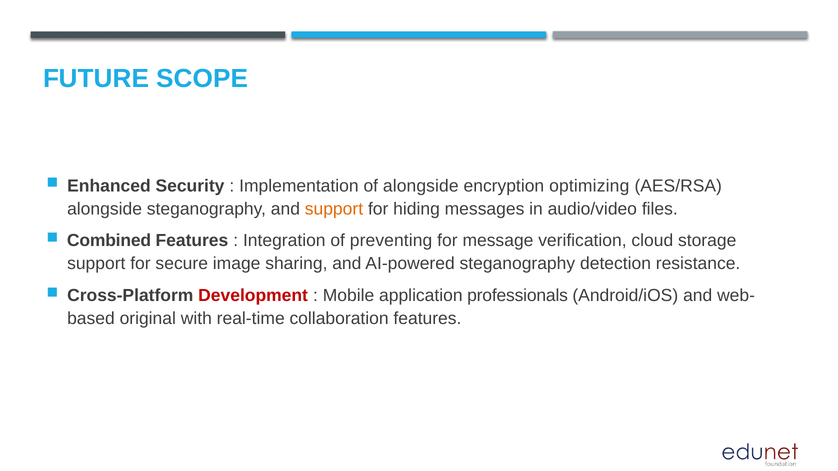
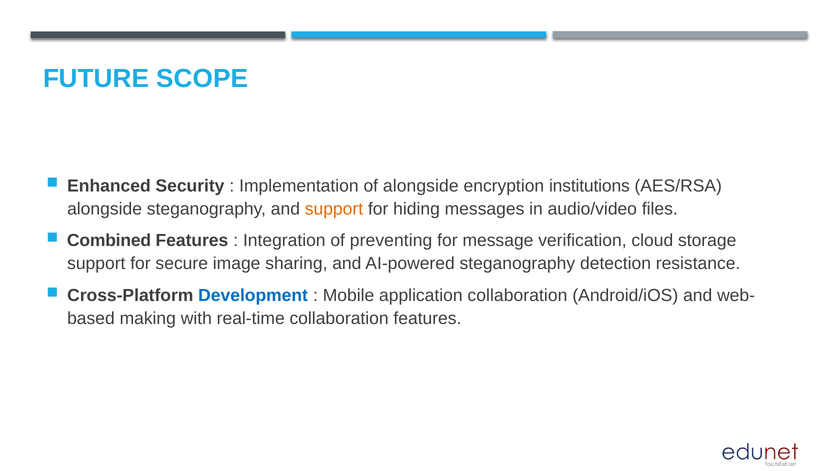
optimizing: optimizing -> institutions
Development colour: red -> blue
application professionals: professionals -> collaboration
original: original -> making
